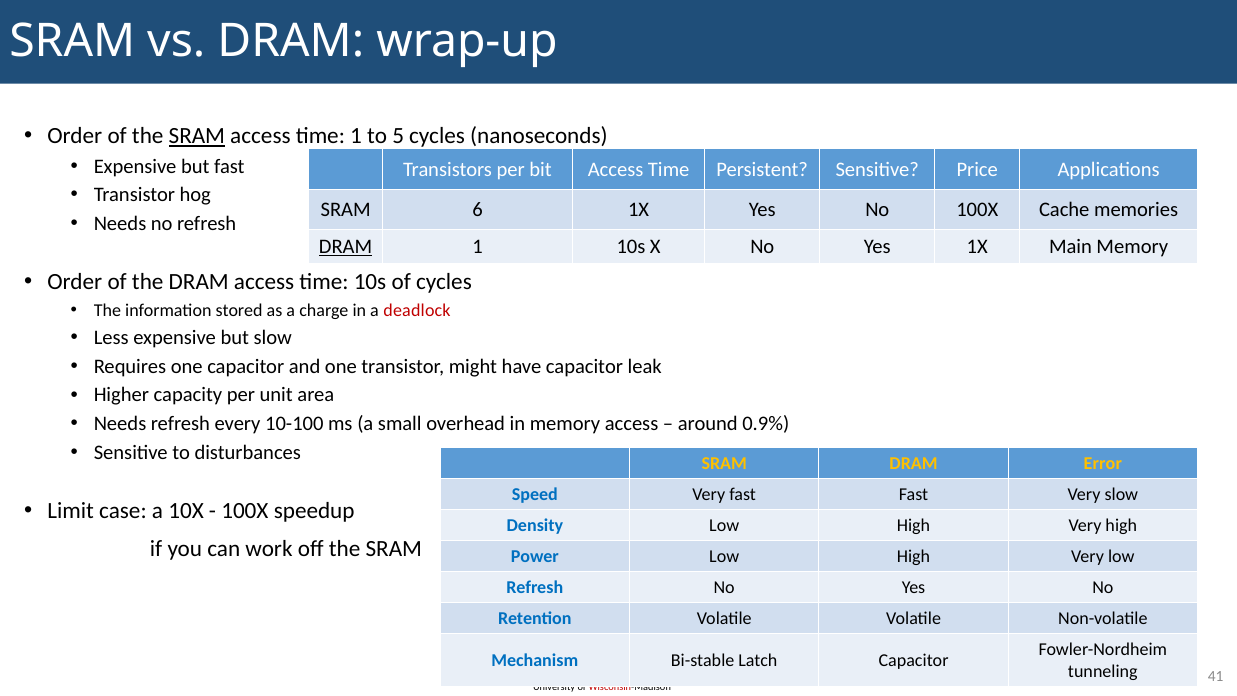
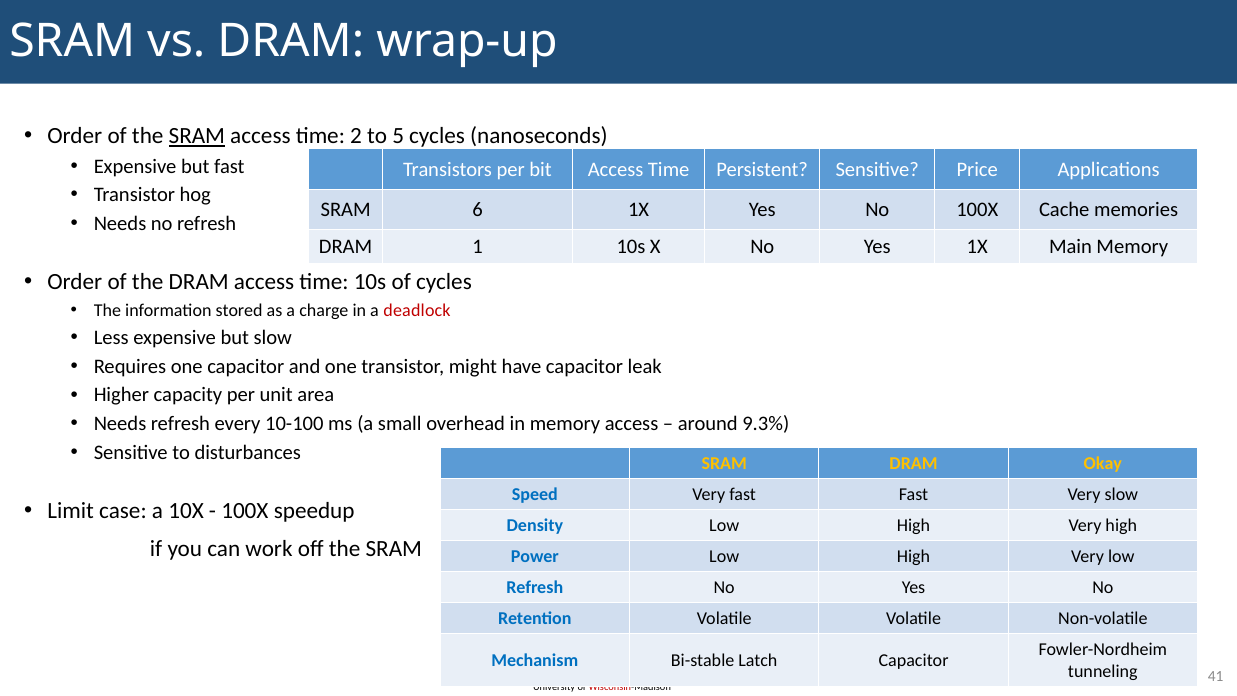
time 1: 1 -> 2
DRAM at (346, 247) underline: present -> none
0.9%: 0.9% -> 9.3%
Error: Error -> Okay
